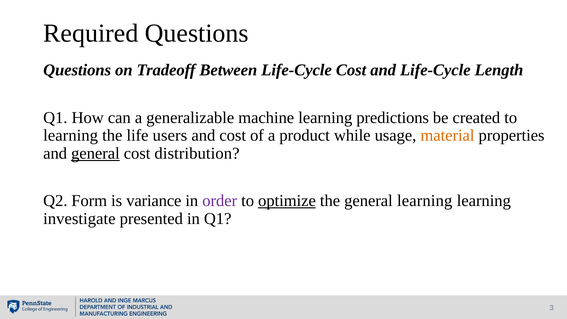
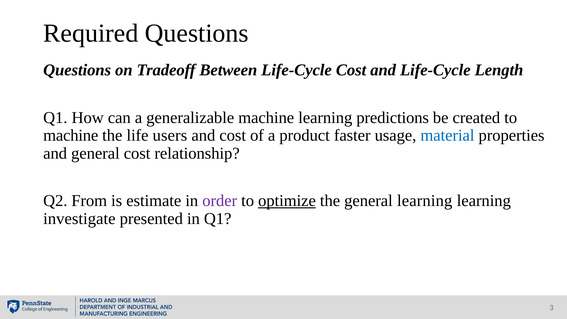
learning at (71, 135): learning -> machine
while: while -> faster
material colour: orange -> blue
general at (95, 153) underline: present -> none
distribution: distribution -> relationship
Form: Form -> From
variance: variance -> estimate
